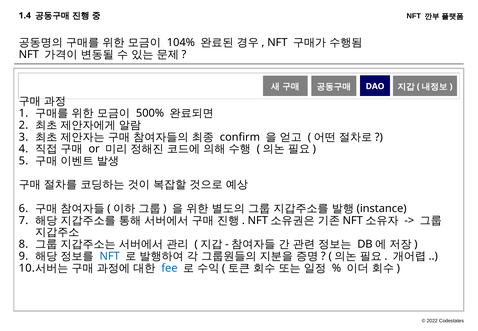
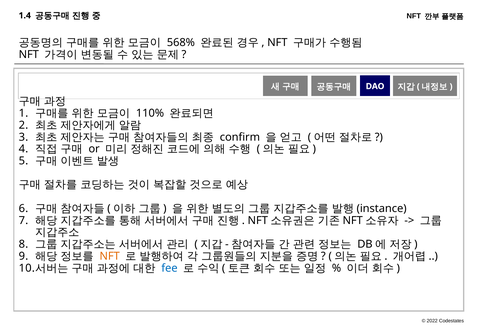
104%: 104% -> 568%
500%: 500% -> 110%
NFT at (110, 256) colour: blue -> orange
